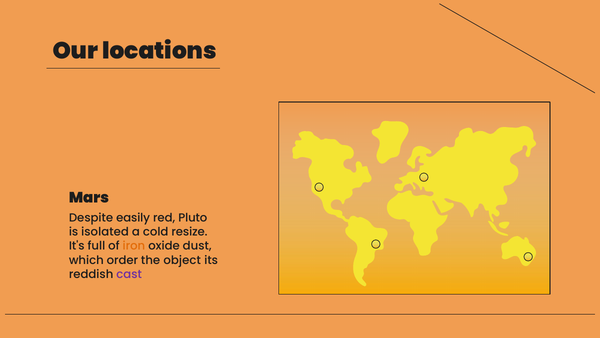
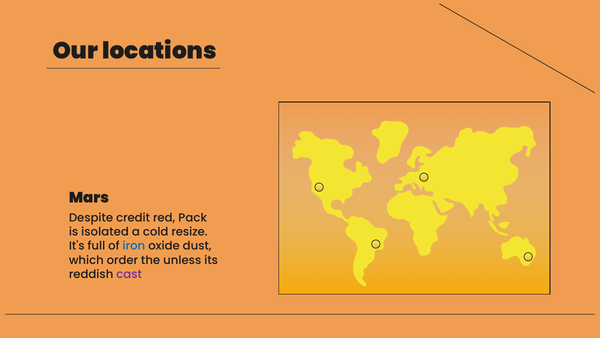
easily: easily -> credit
Pluto: Pluto -> Pack
iron colour: orange -> blue
object: object -> unless
